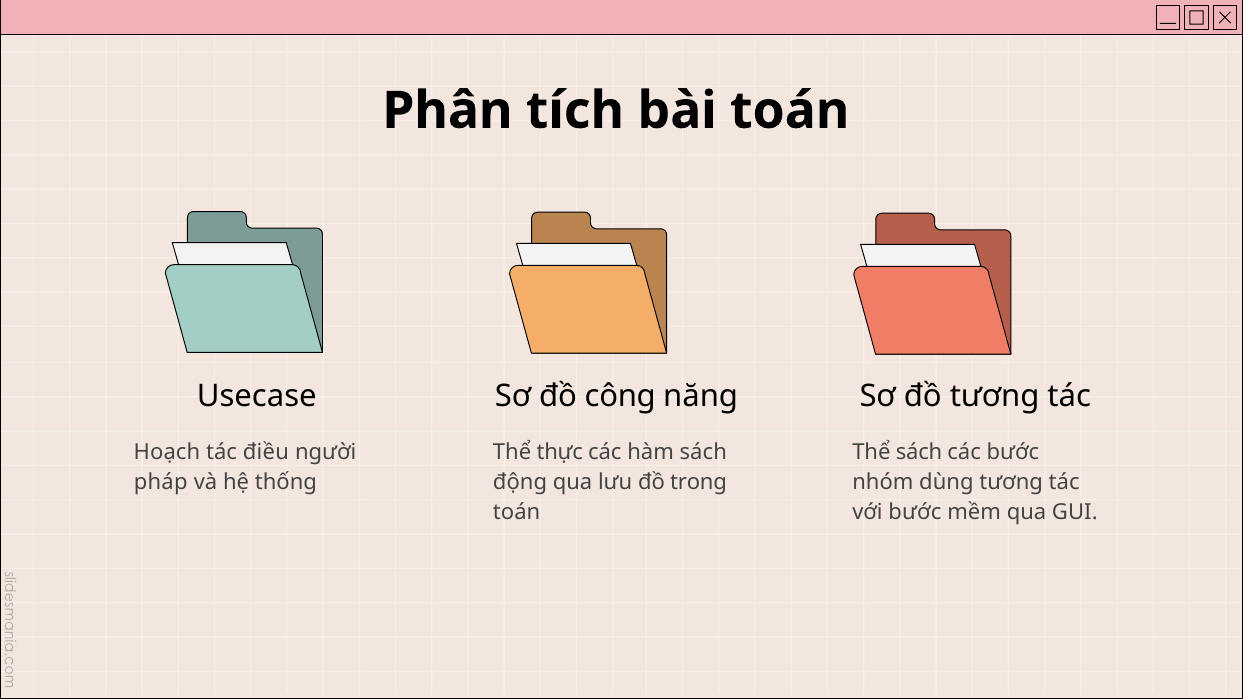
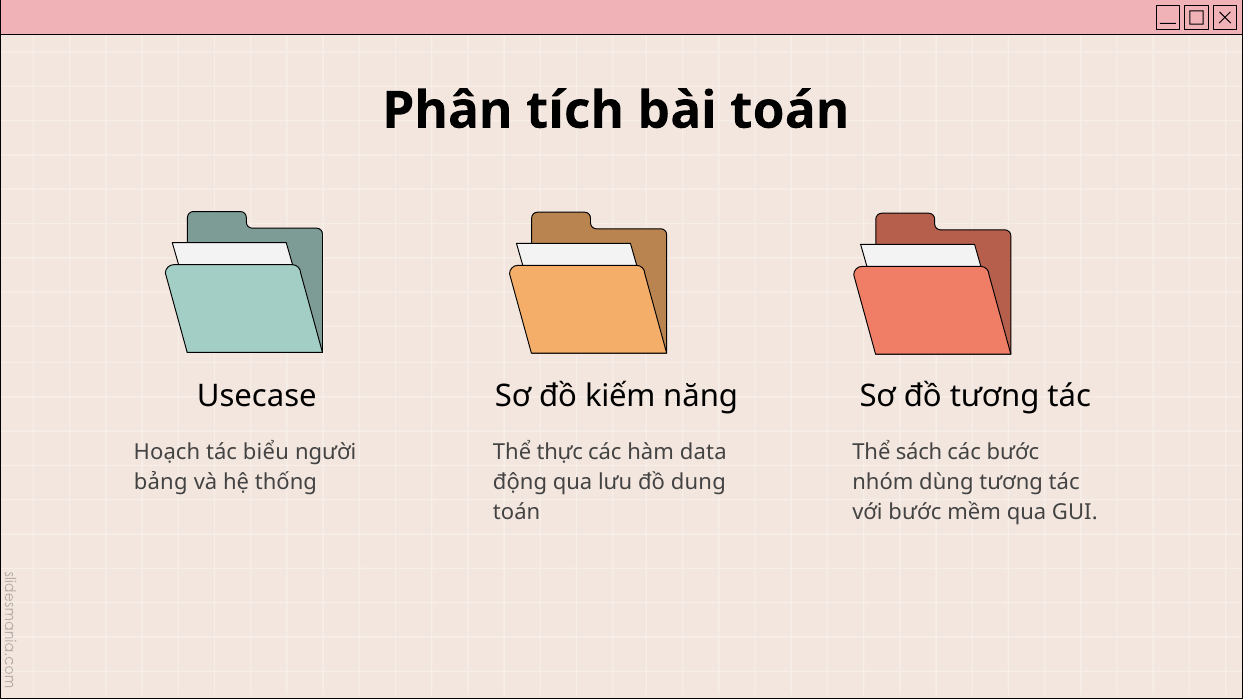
công: công -> kiếm
điều: điều -> biểu
hàm sách: sách -> data
pháp: pháp -> bảng
trong: trong -> dung
